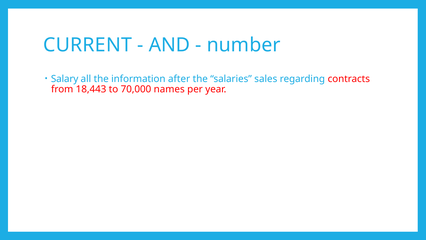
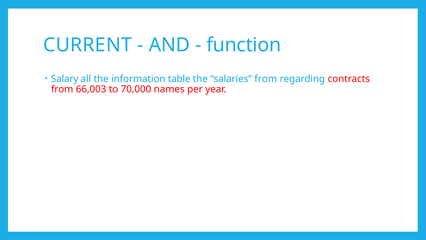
number: number -> function
after: after -> table
salaries sales: sales -> from
18,443: 18,443 -> 66,003
